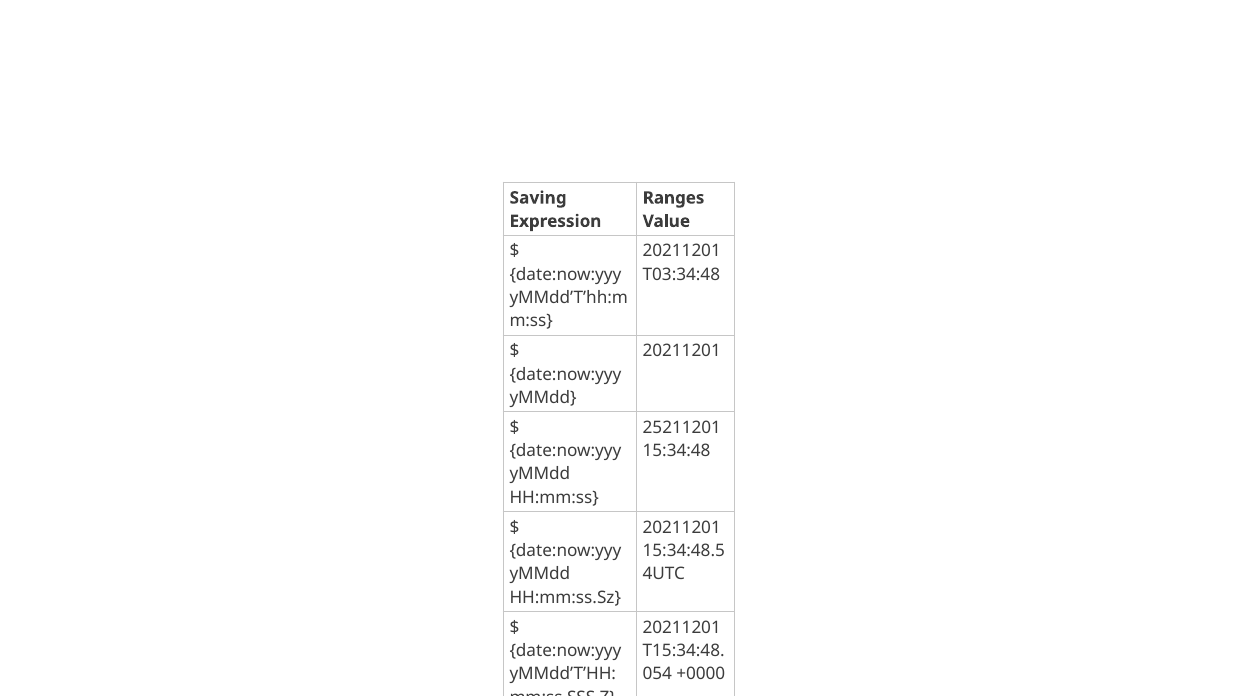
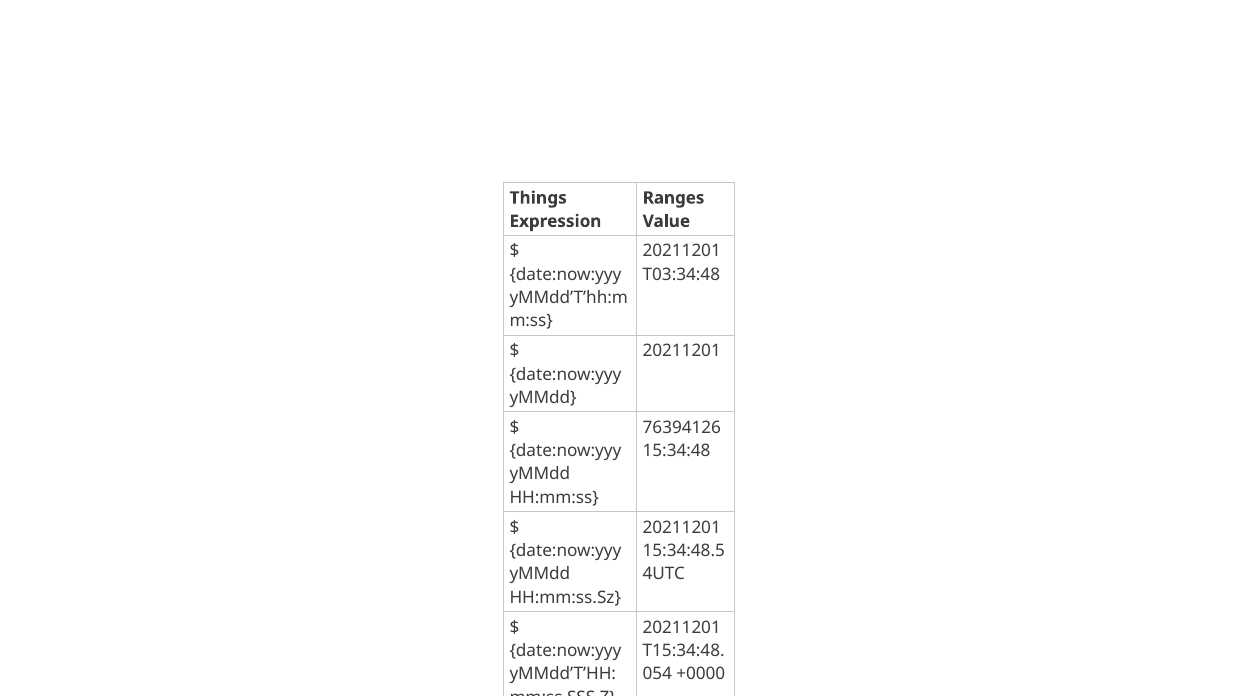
Saving: Saving -> Things
25211201: 25211201 -> 76394126
